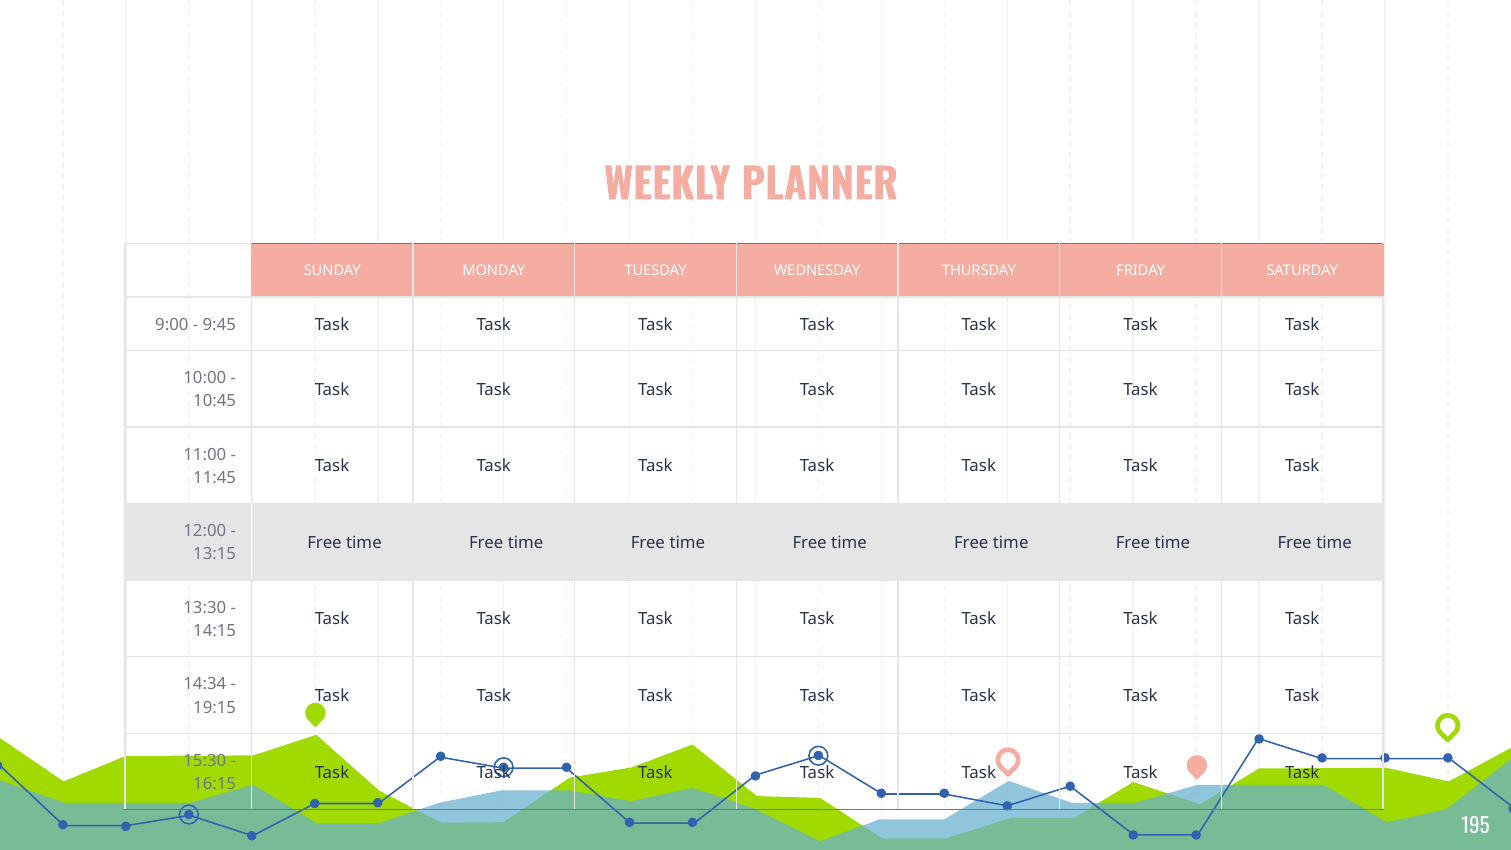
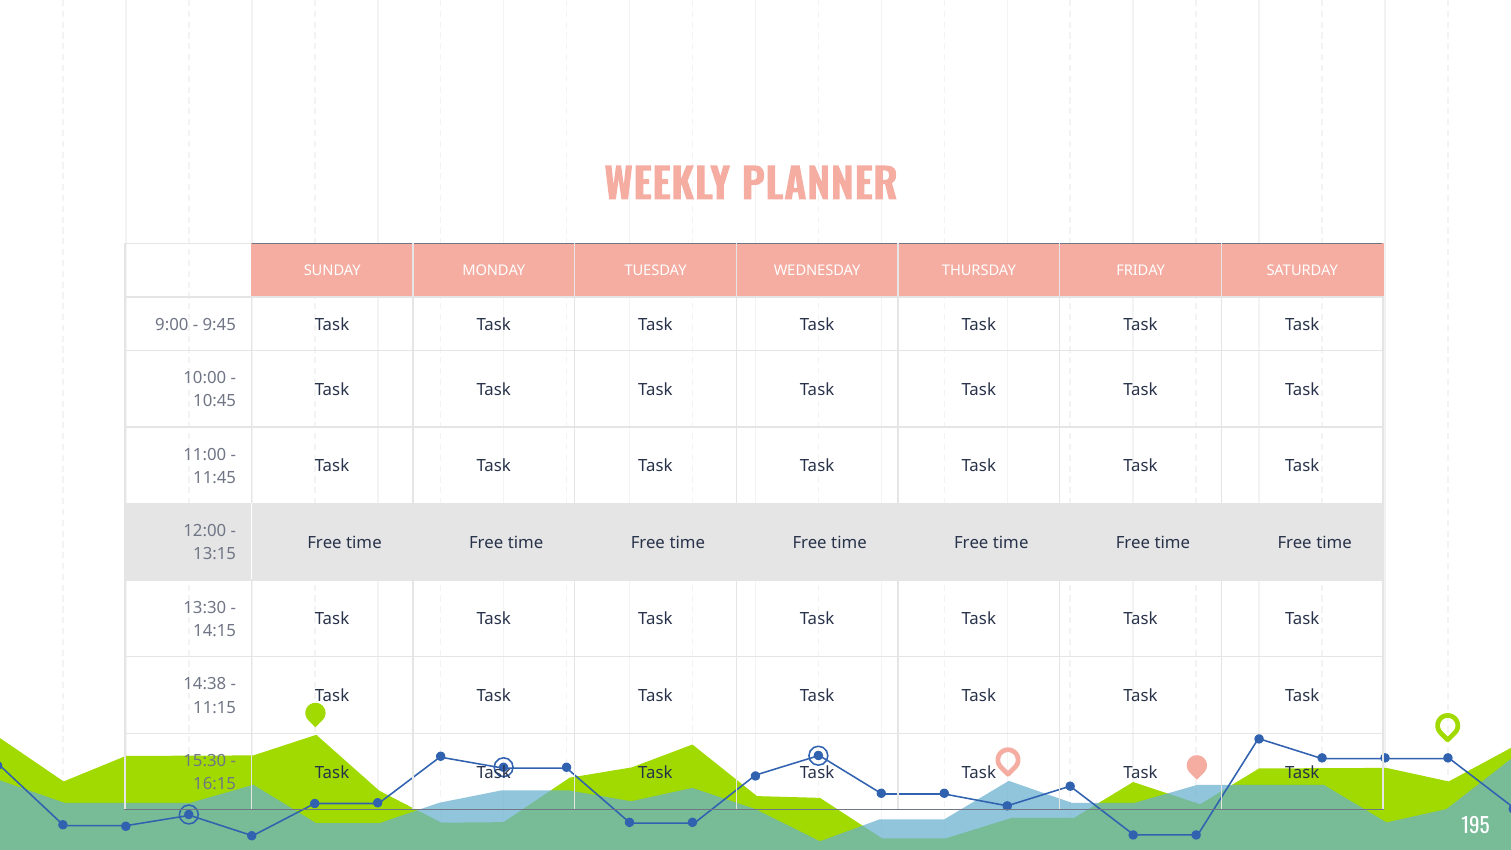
14:34: 14:34 -> 14:38
19:15: 19:15 -> 11:15
